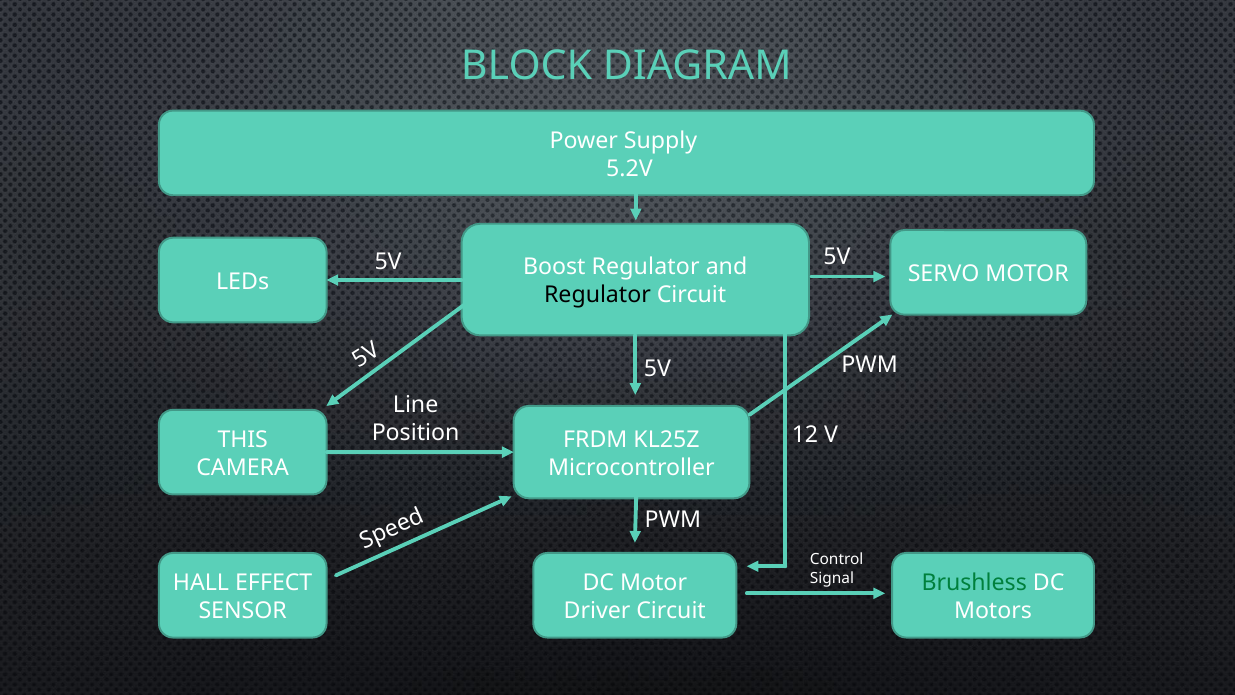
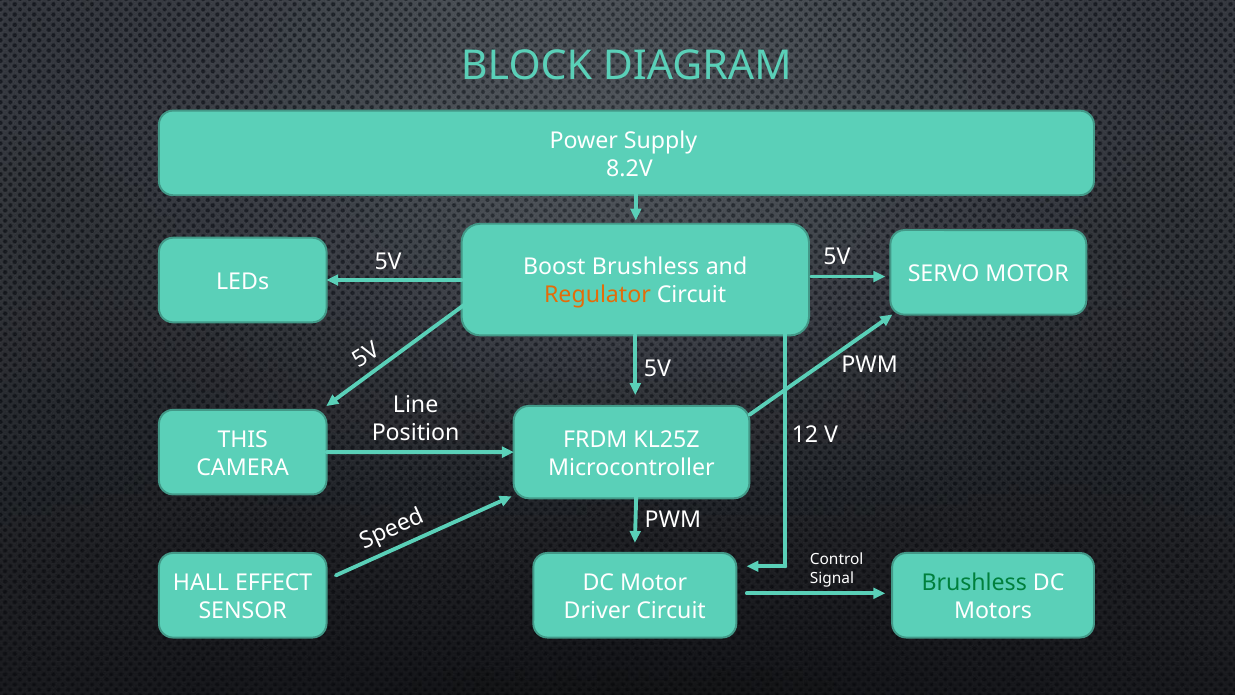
5.2V: 5.2V -> 8.2V
Boost Regulator: Regulator -> Brushless
Regulator at (597, 295) colour: black -> orange
